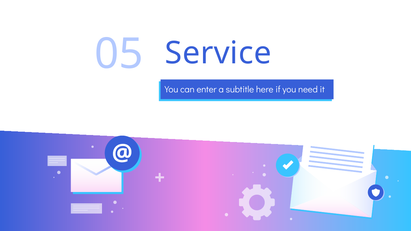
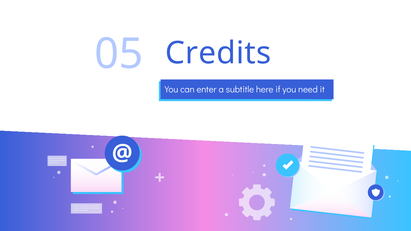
Service: Service -> Credits
